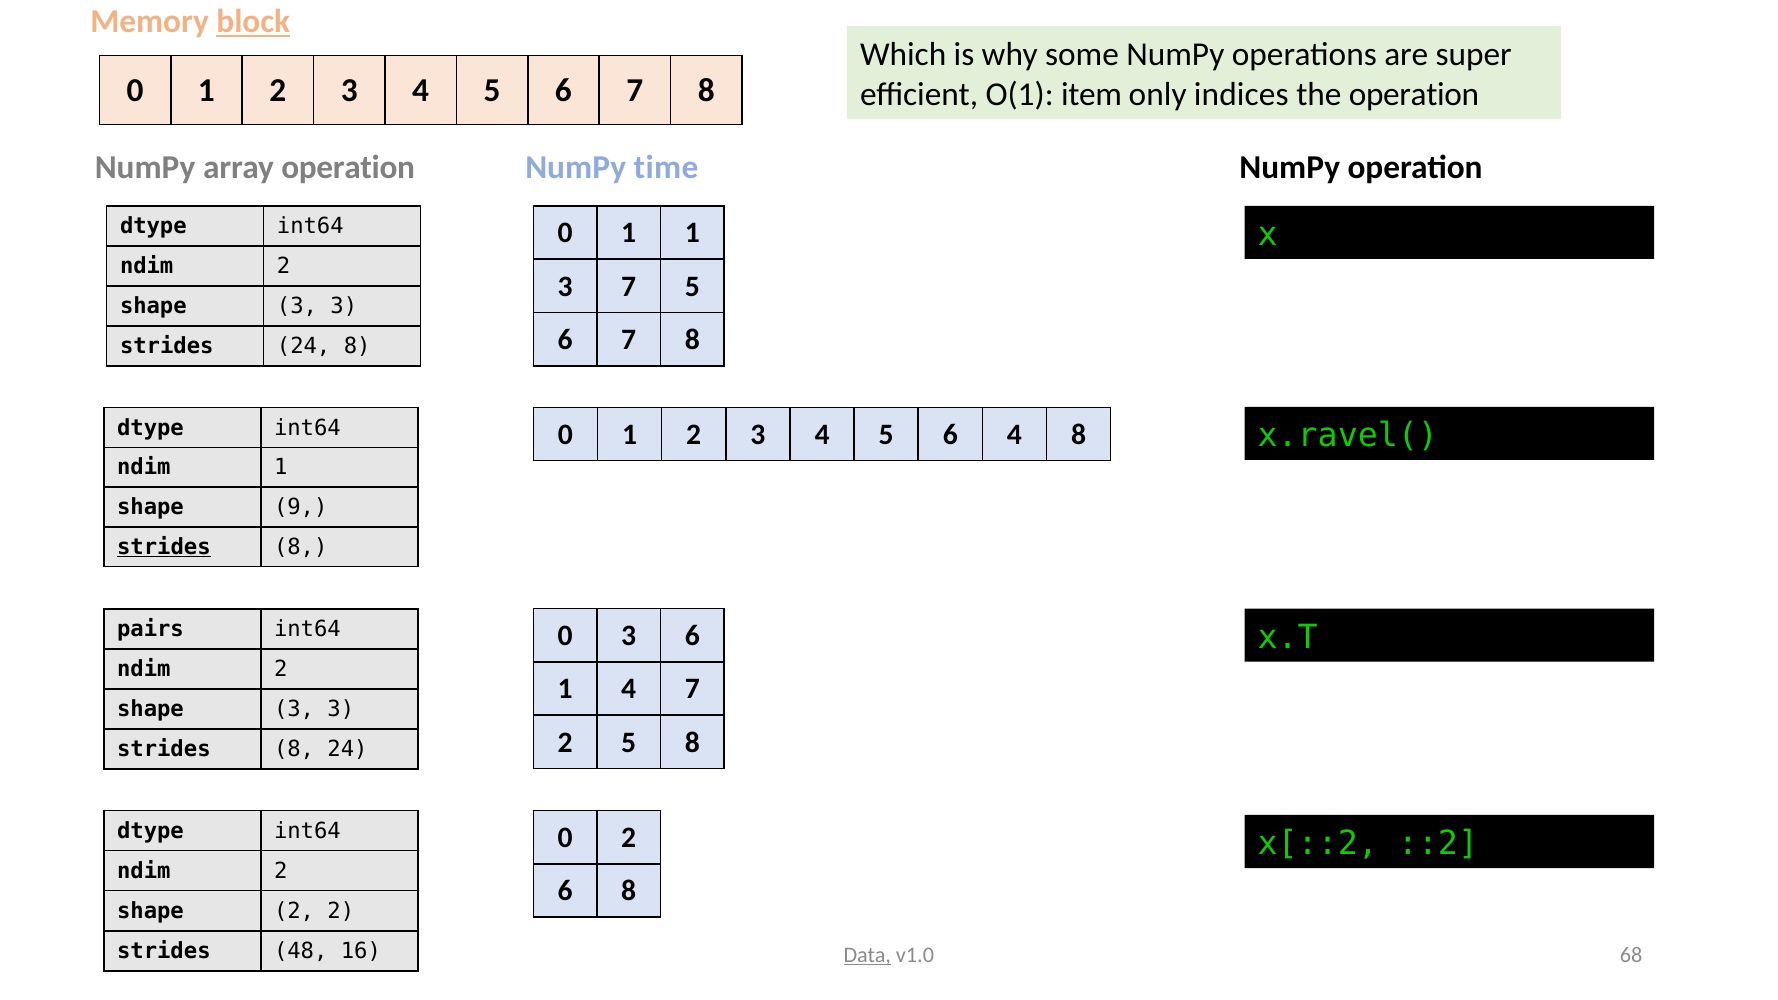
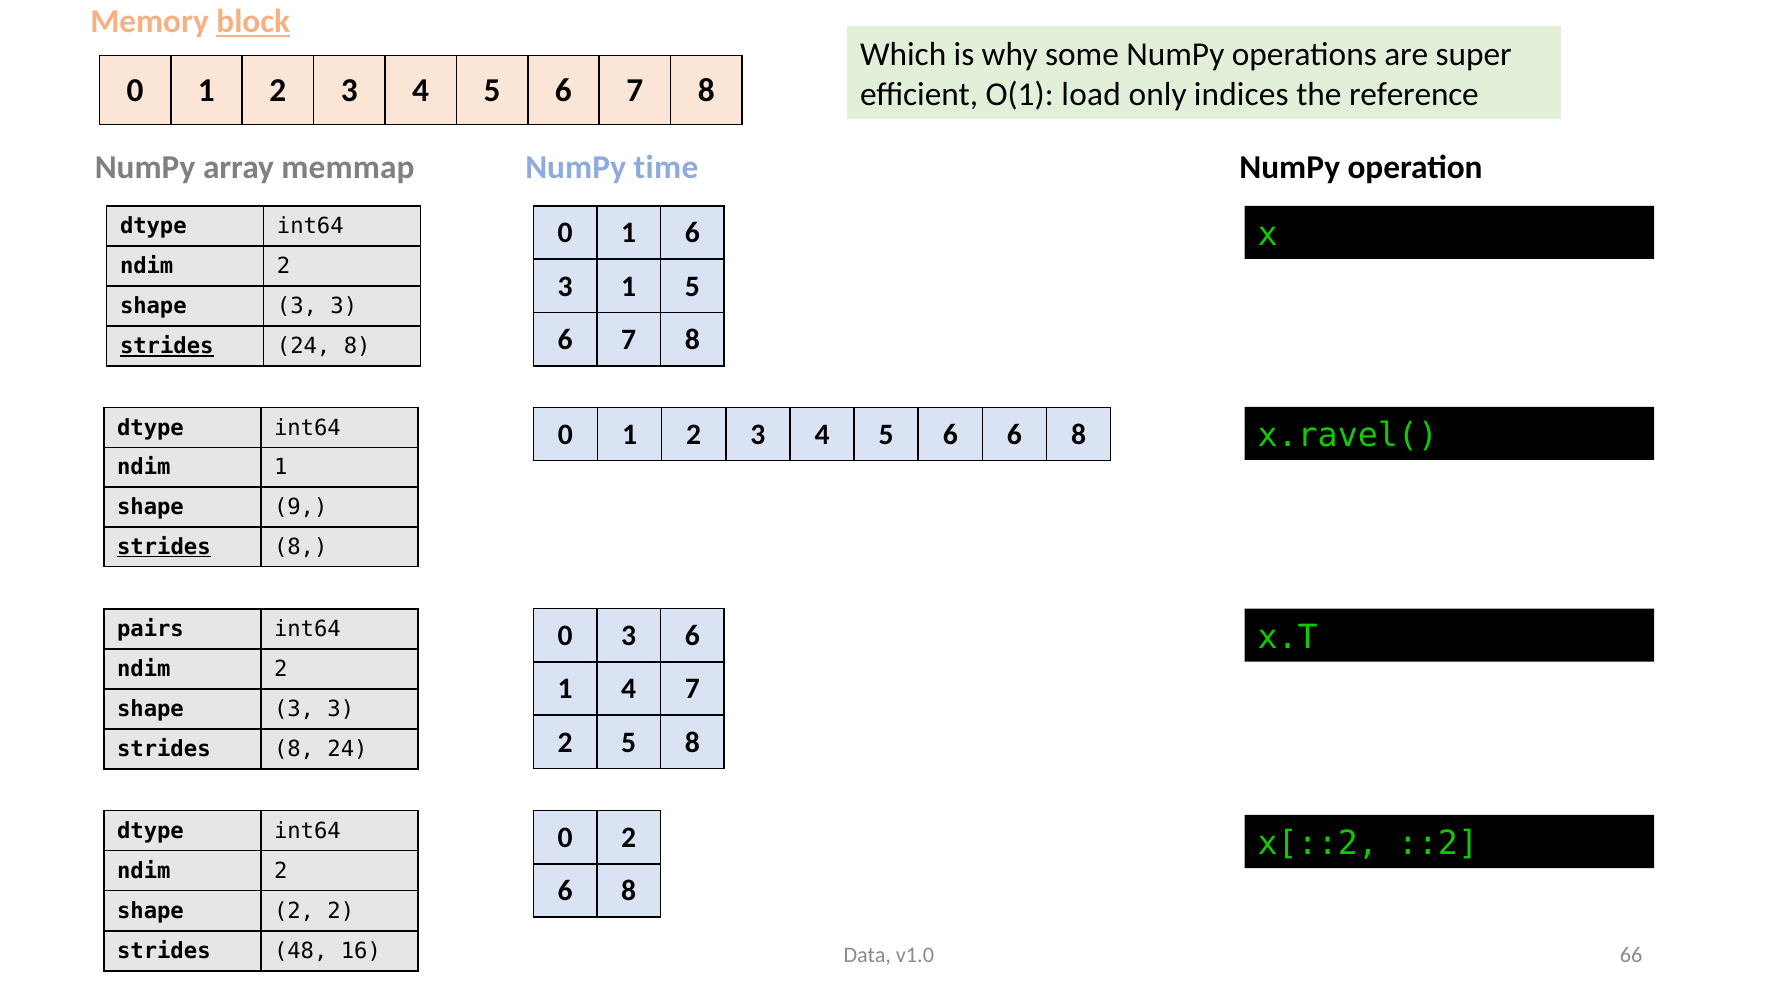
item: item -> load
the operation: operation -> reference
array operation: operation -> memmap
1 1: 1 -> 6
3 7: 7 -> 1
strides at (167, 346) underline: none -> present
6 4: 4 -> 6
Data underline: present -> none
68: 68 -> 66
